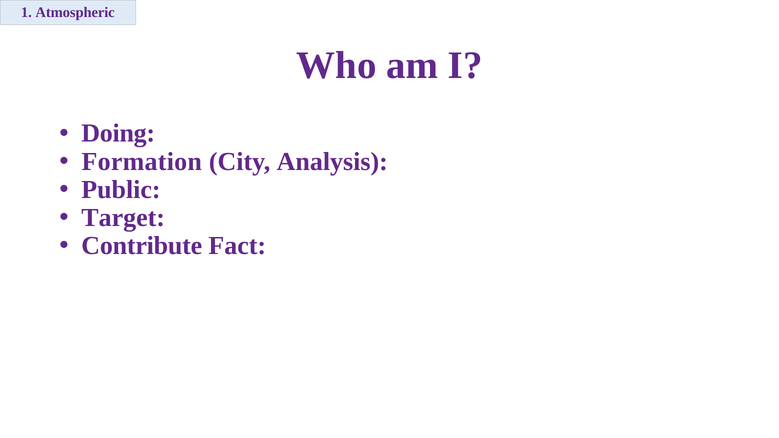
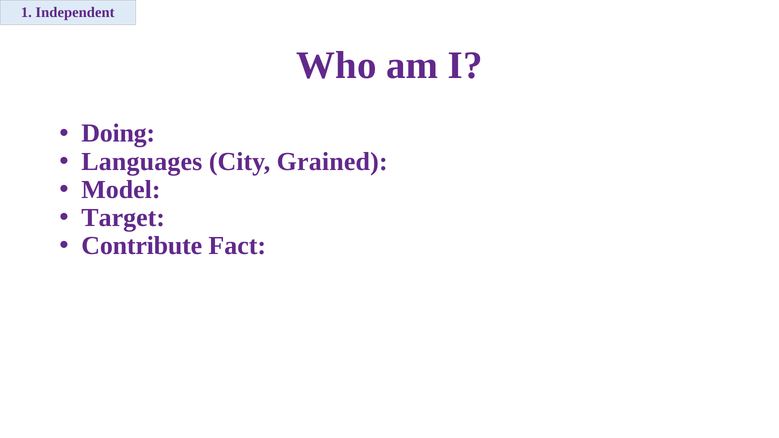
Atmospheric: Atmospheric -> Independent
Formation: Formation -> Languages
Analysis: Analysis -> Grained
Public: Public -> Model
